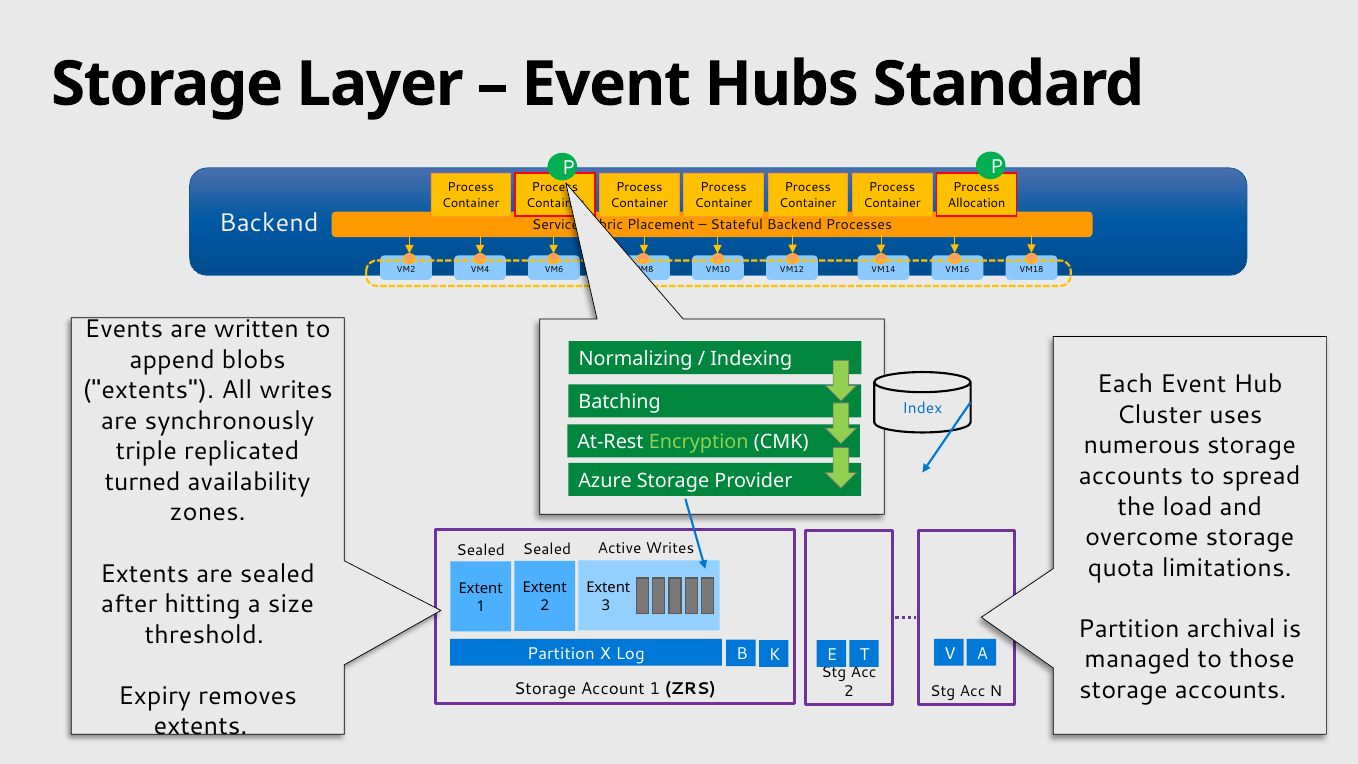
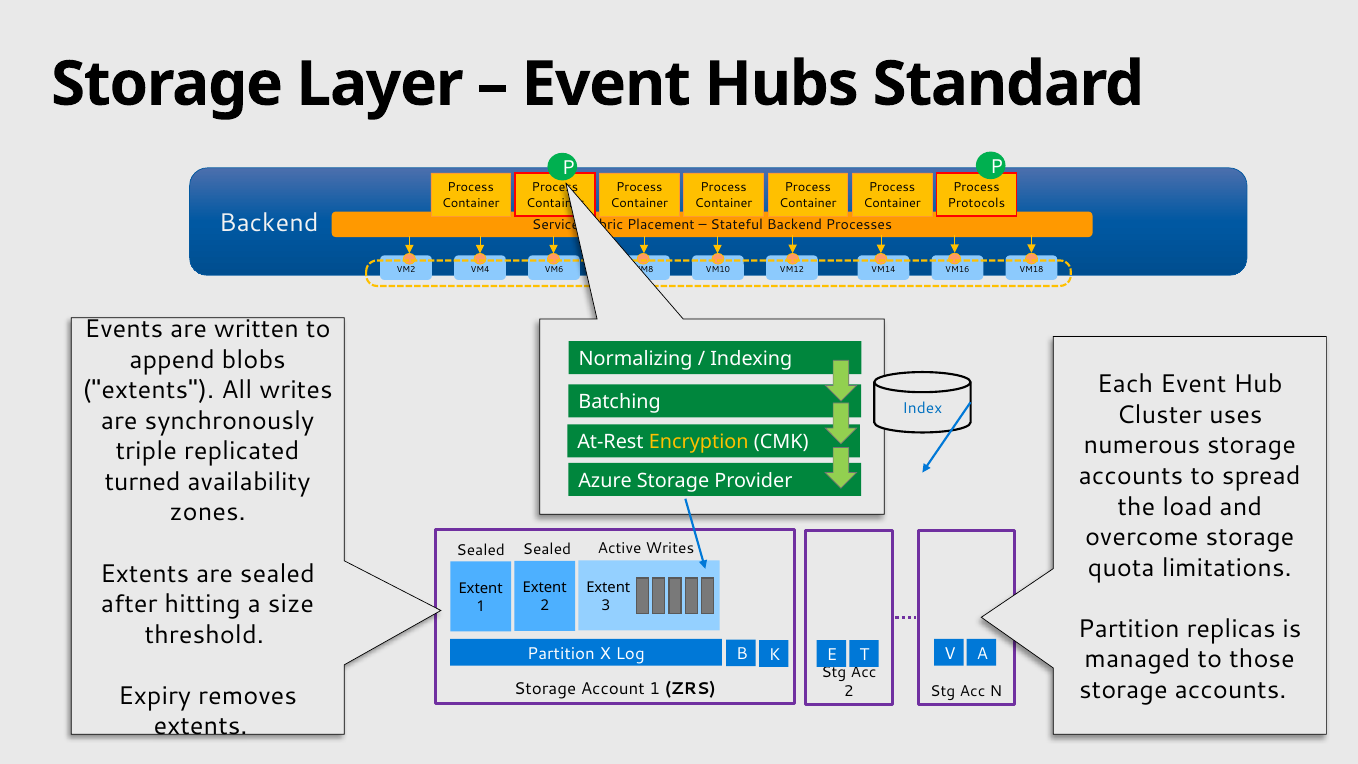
Allocation: Allocation -> Protocols
Encryption colour: light green -> yellow
archival: archival -> replicas
